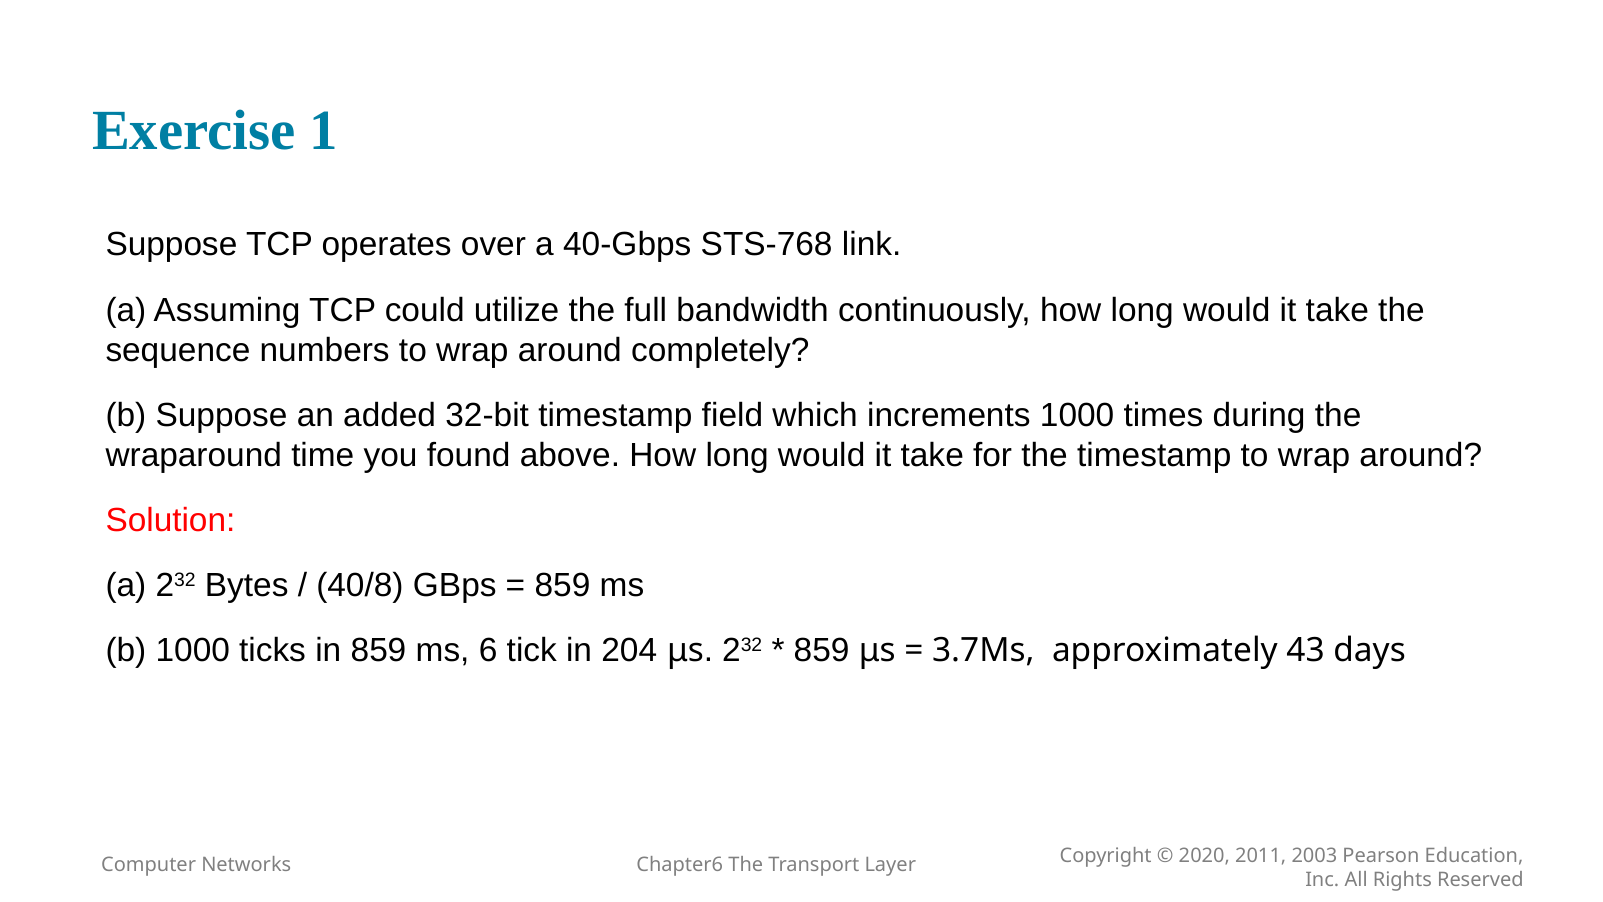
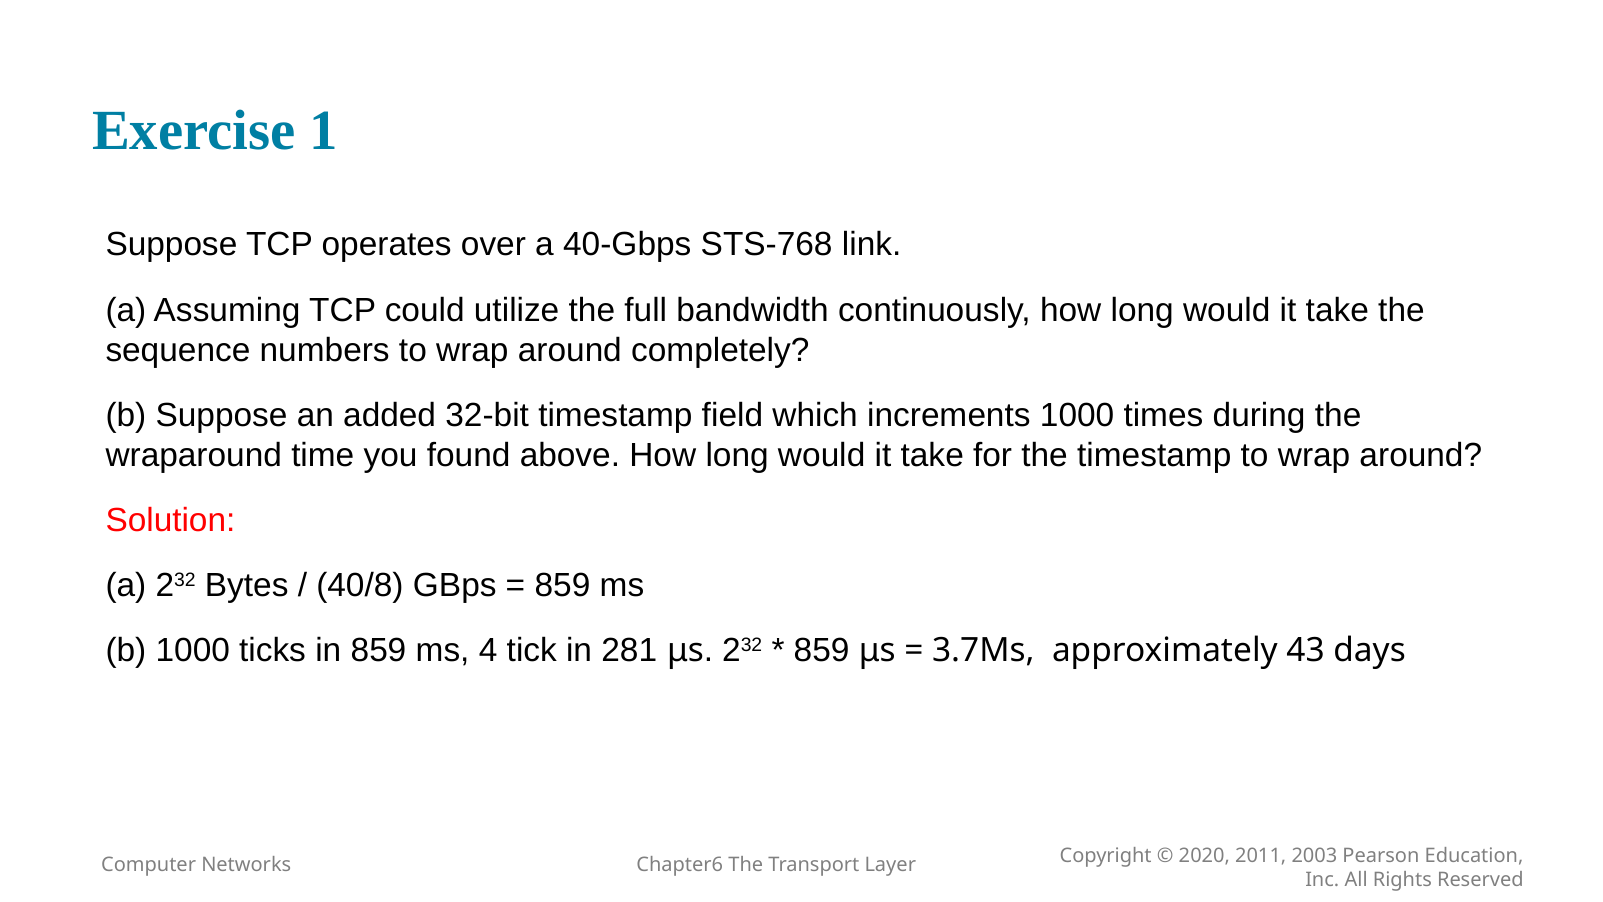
6: 6 -> 4
204: 204 -> 281
